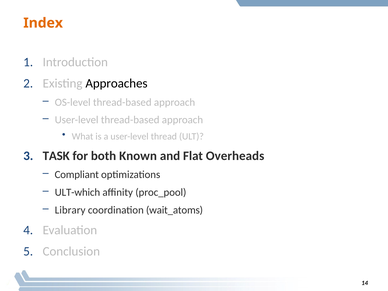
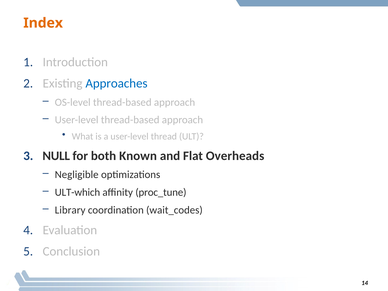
Approaches colour: black -> blue
TASK: TASK -> NULL
Compliant: Compliant -> Negligible
proc_pool: proc_pool -> proc_tune
wait_atoms: wait_atoms -> wait_codes
